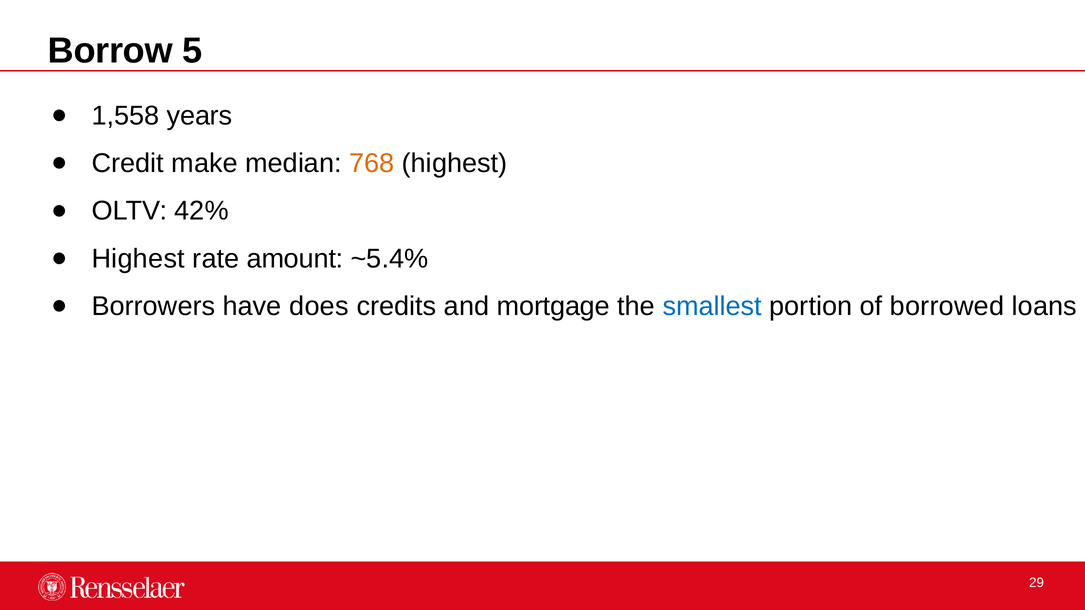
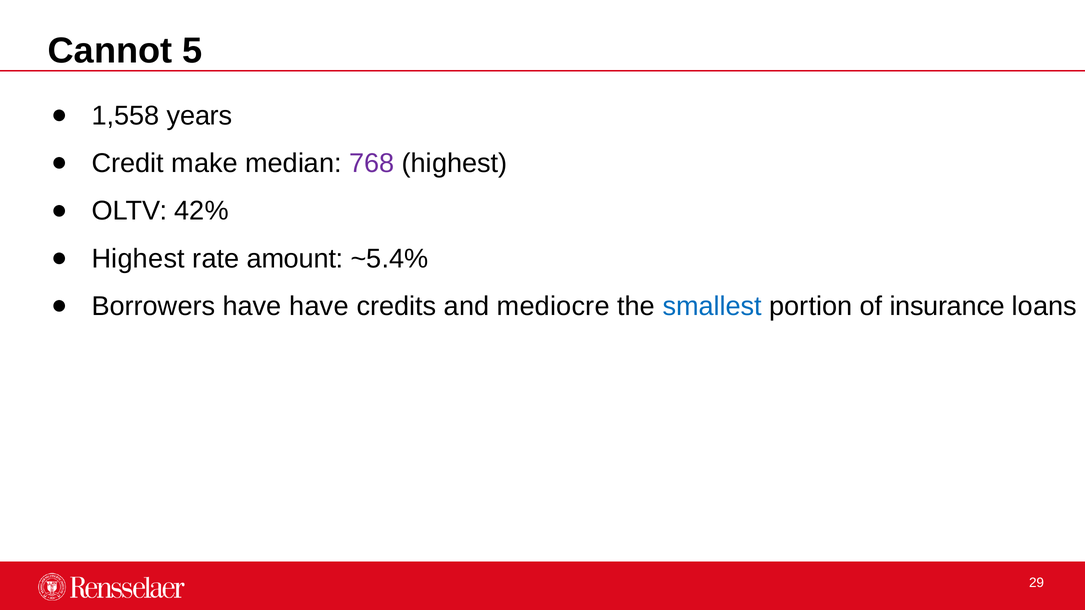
Borrow: Borrow -> Cannot
768 colour: orange -> purple
have does: does -> have
mortgage: mortgage -> mediocre
borrowed: borrowed -> insurance
